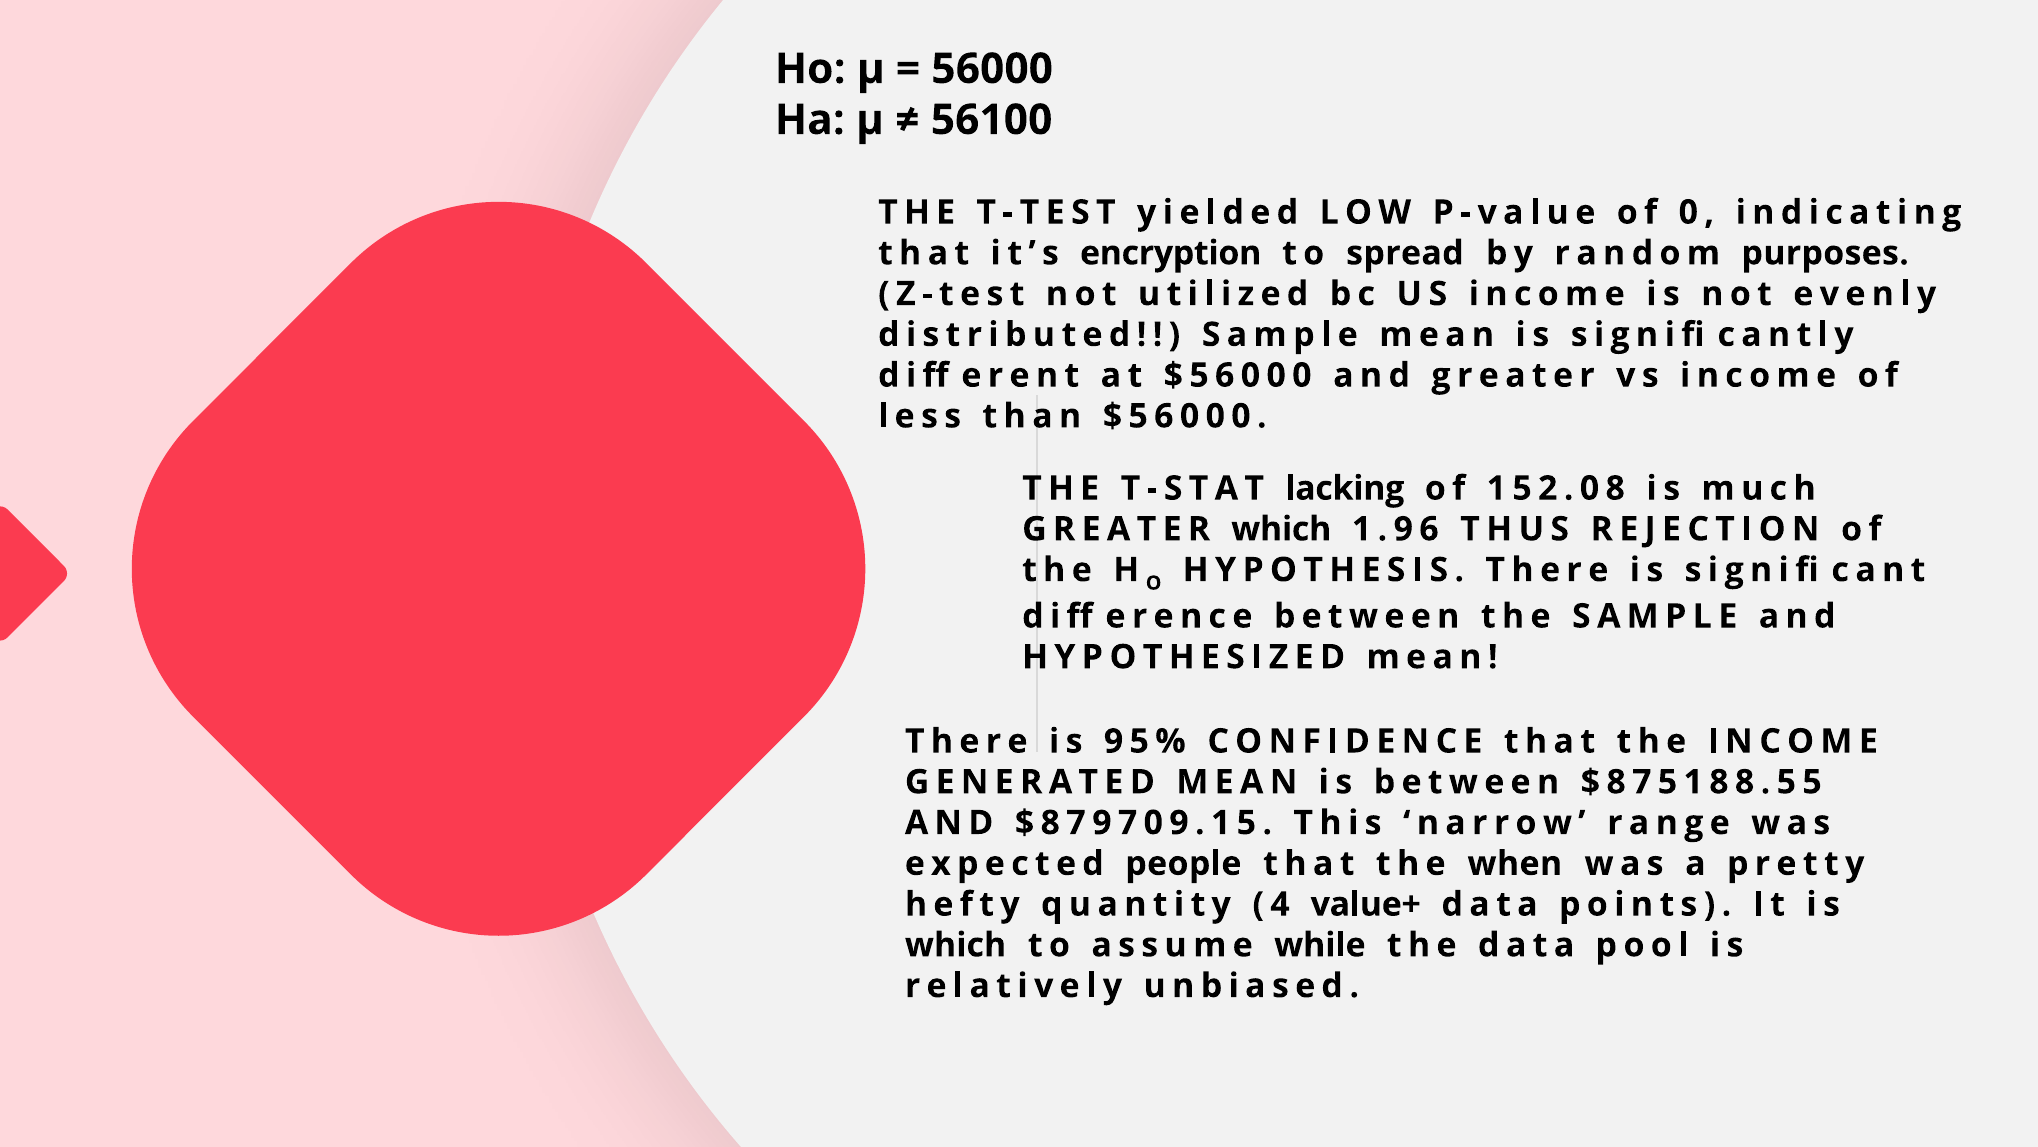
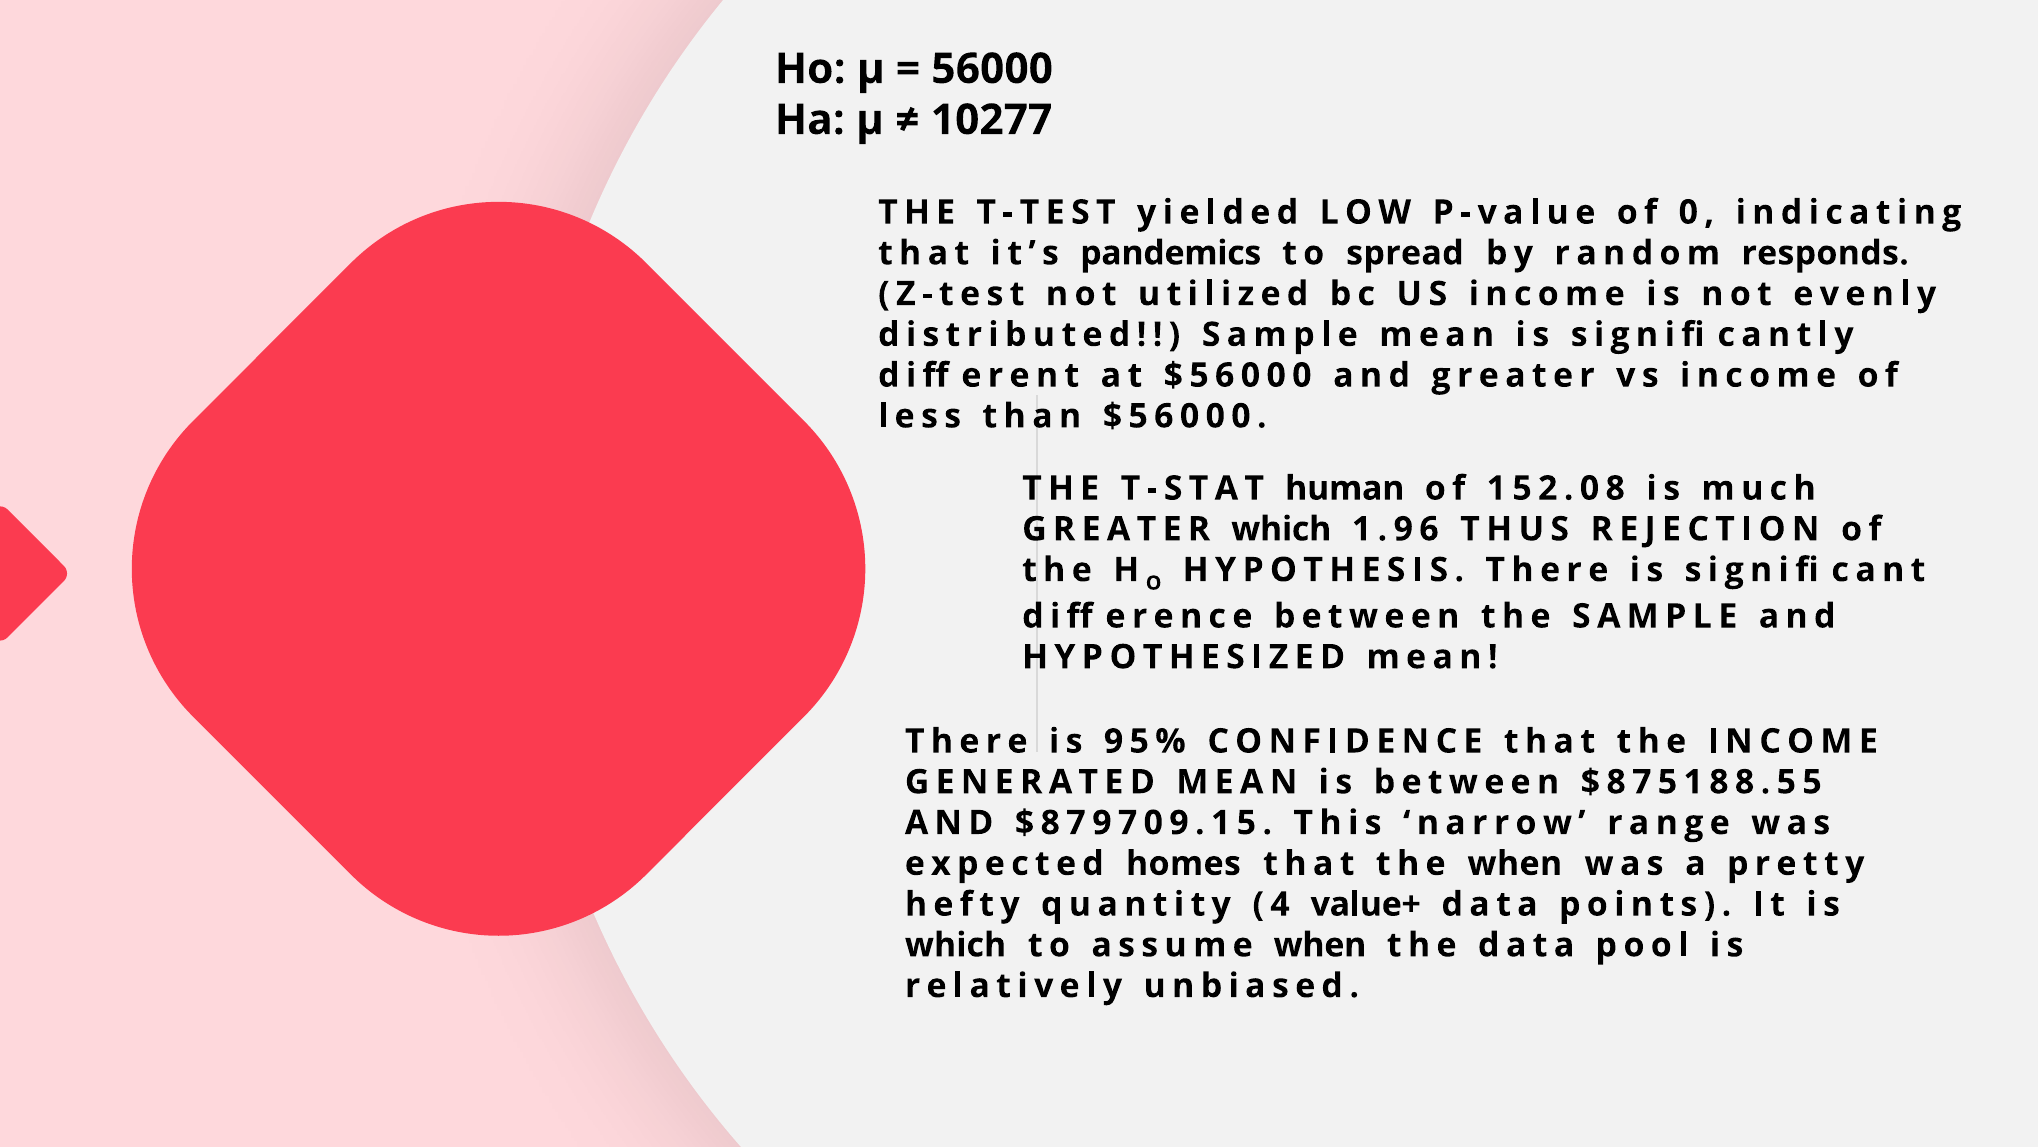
56100: 56100 -> 10277
encryption: encryption -> pandemics
purposes: purposes -> responds
lacking: lacking -> human
people: people -> homes
assume while: while -> when
